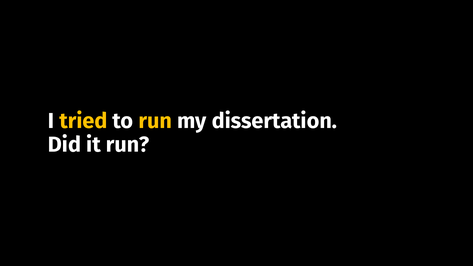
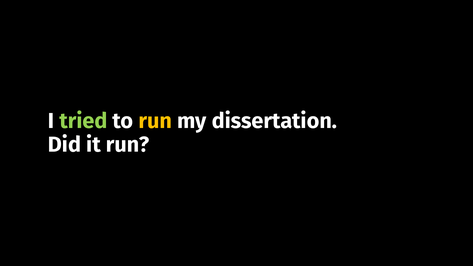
tried colour: yellow -> light green
